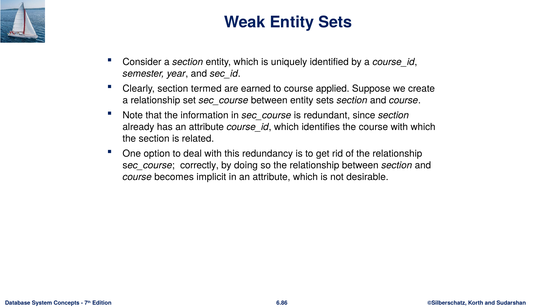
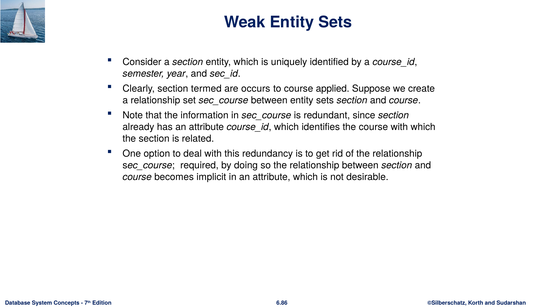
earned: earned -> occurs
correctly: correctly -> required
